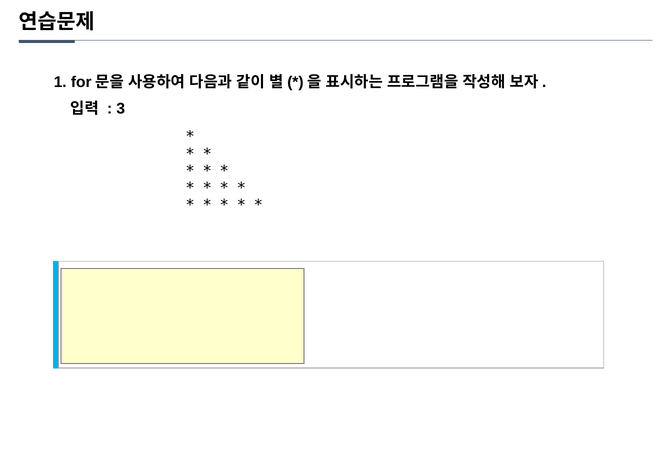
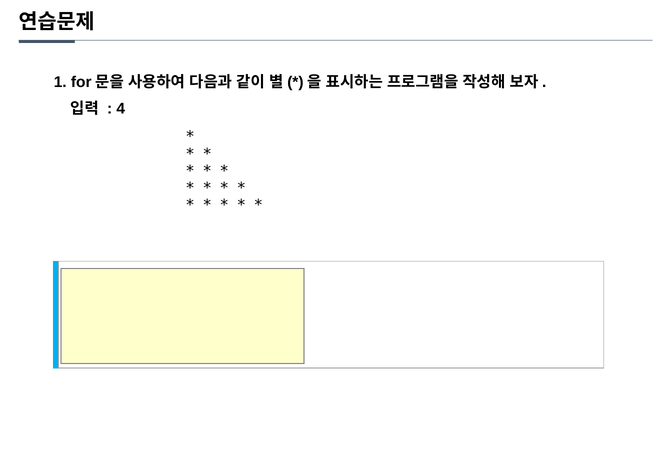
3: 3 -> 4
